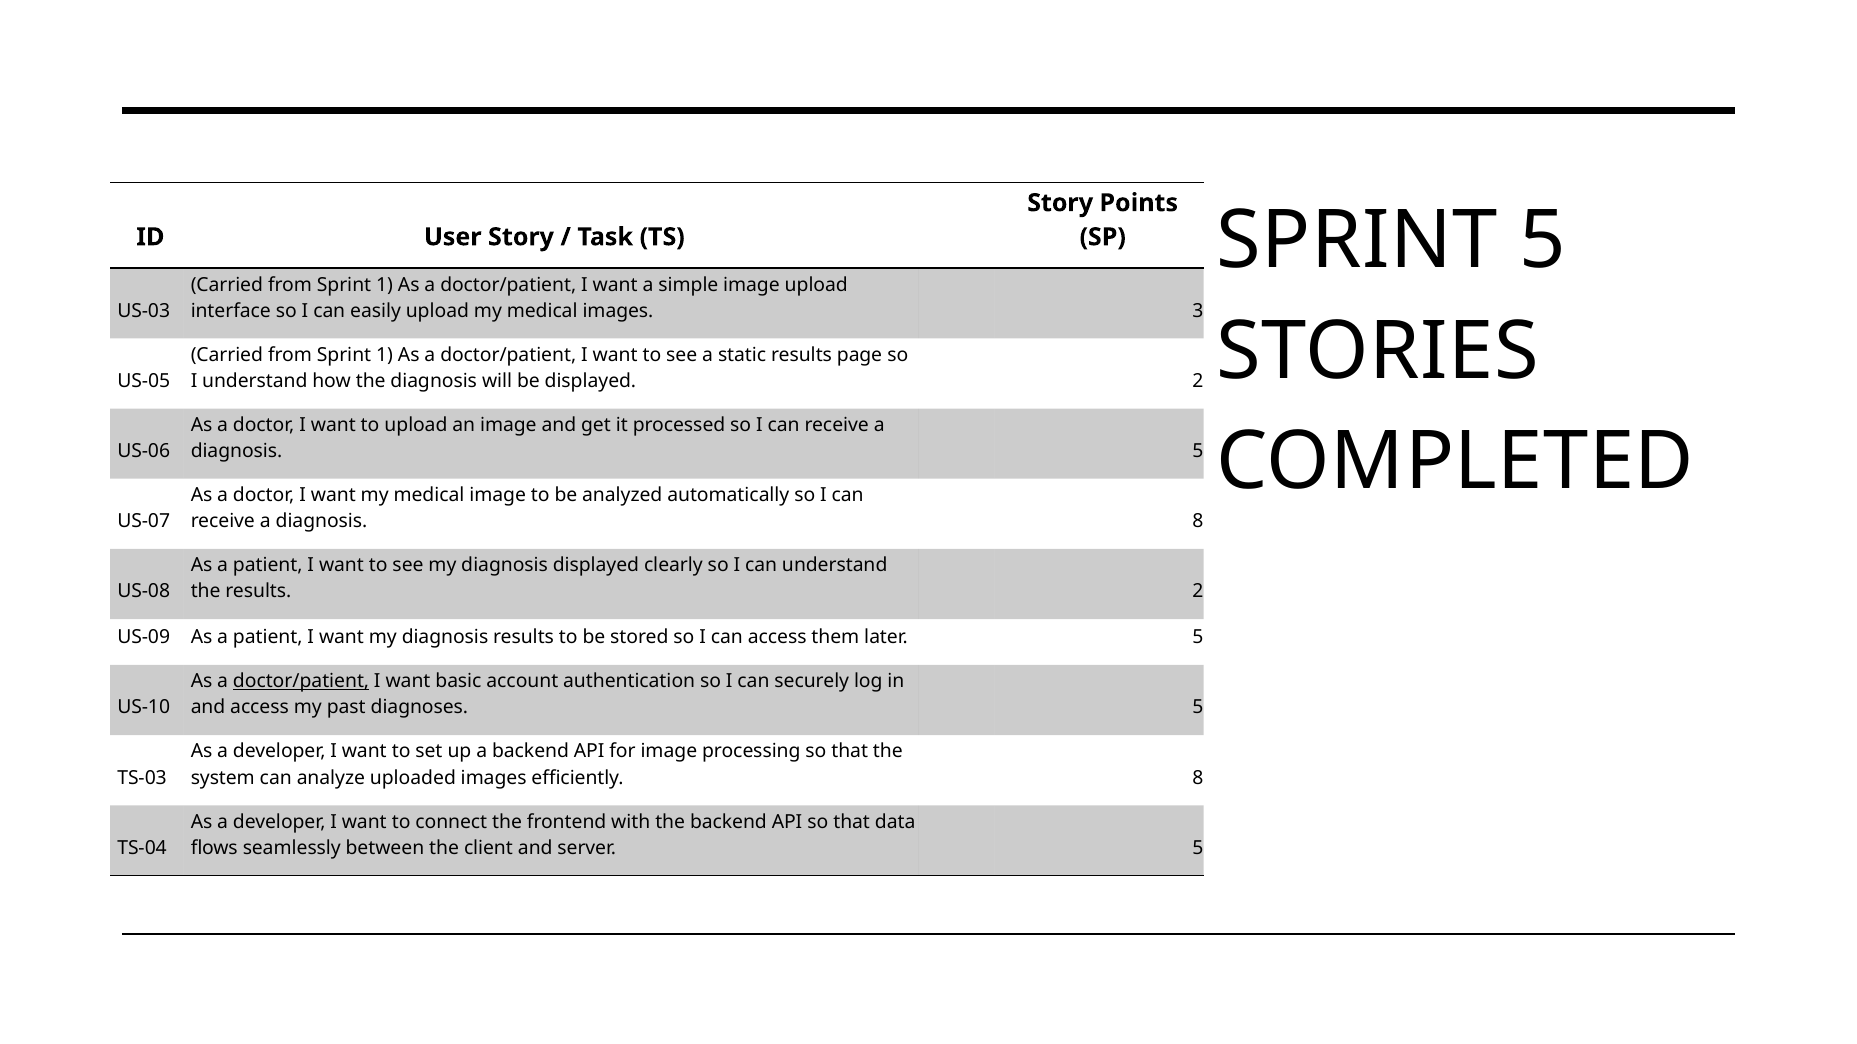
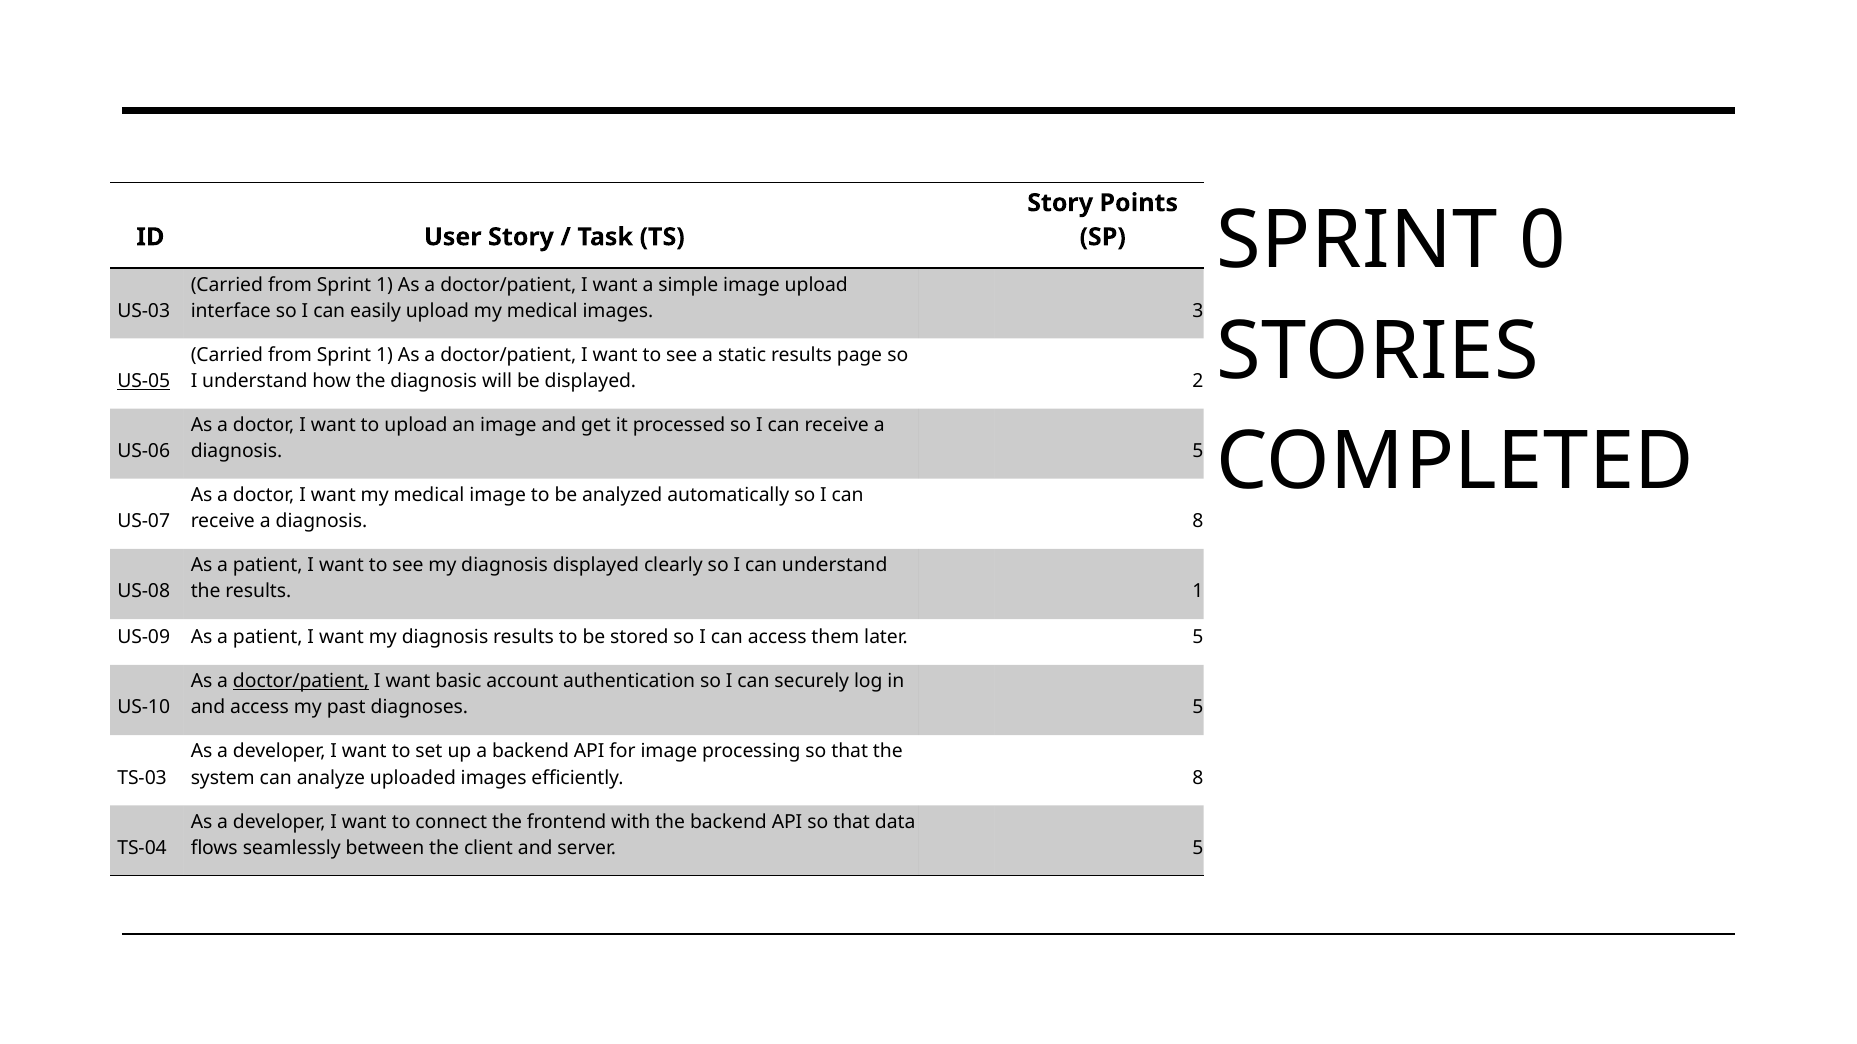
SPRINT 5: 5 -> 0
US-05 underline: none -> present
results 2: 2 -> 1
